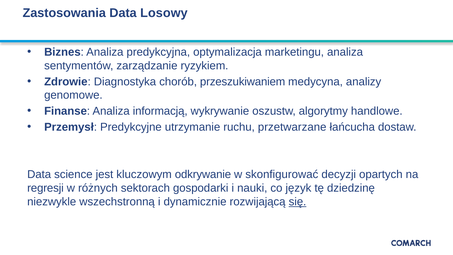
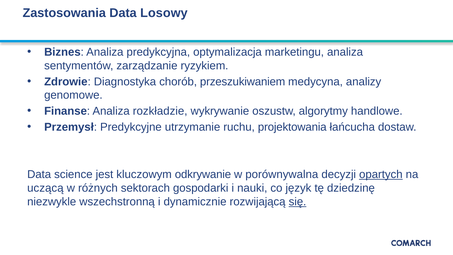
informacją: informacją -> rozkładzie
przetwarzane: przetwarzane -> projektowania
skonfigurować: skonfigurować -> porównywalna
opartych underline: none -> present
regresji: regresji -> uczącą
